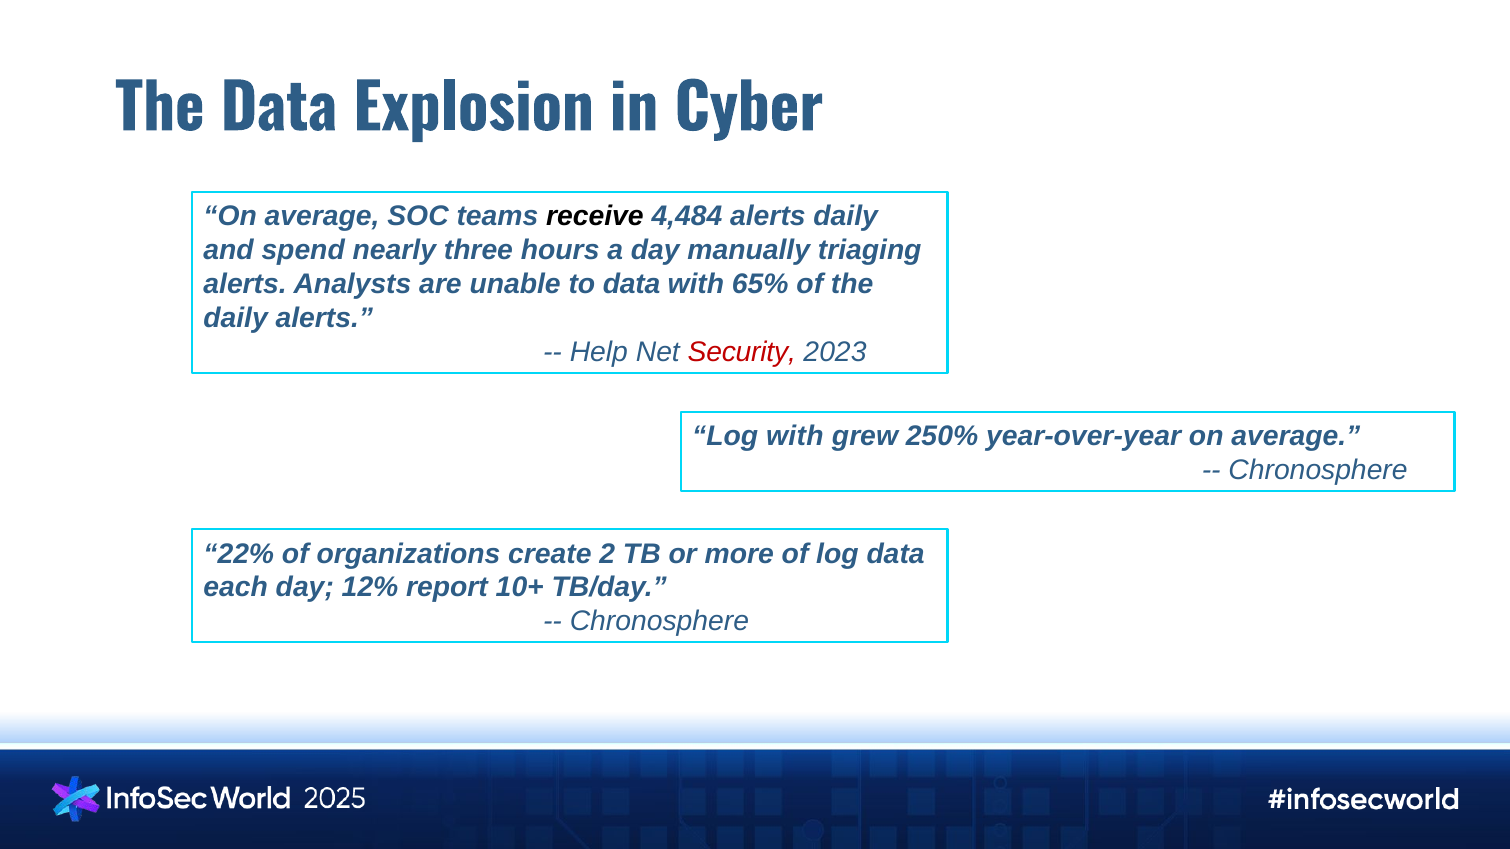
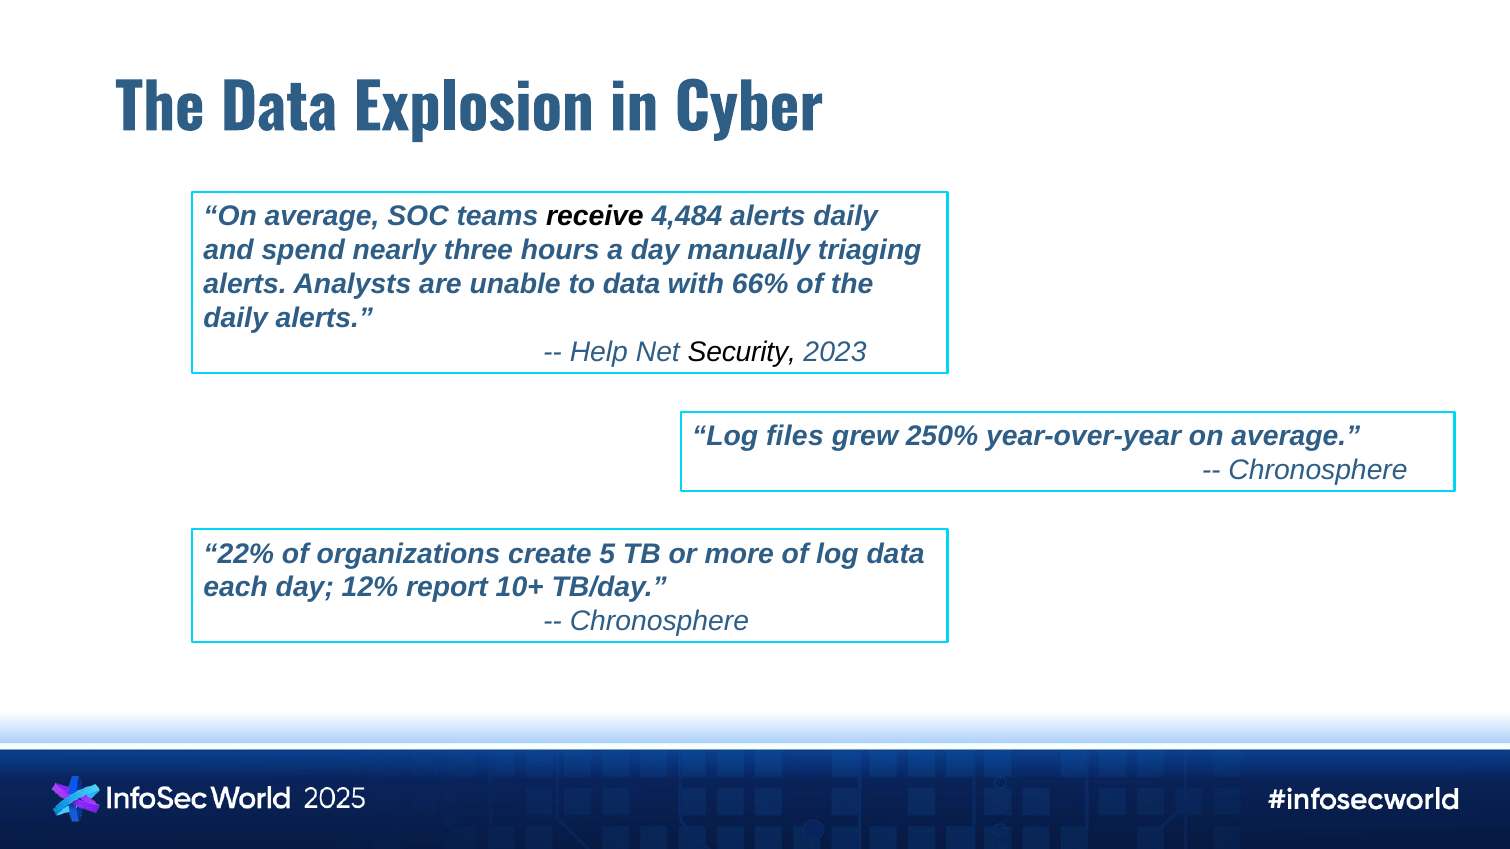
65%: 65% -> 66%
Security colour: red -> black
Log with: with -> files
2: 2 -> 5
